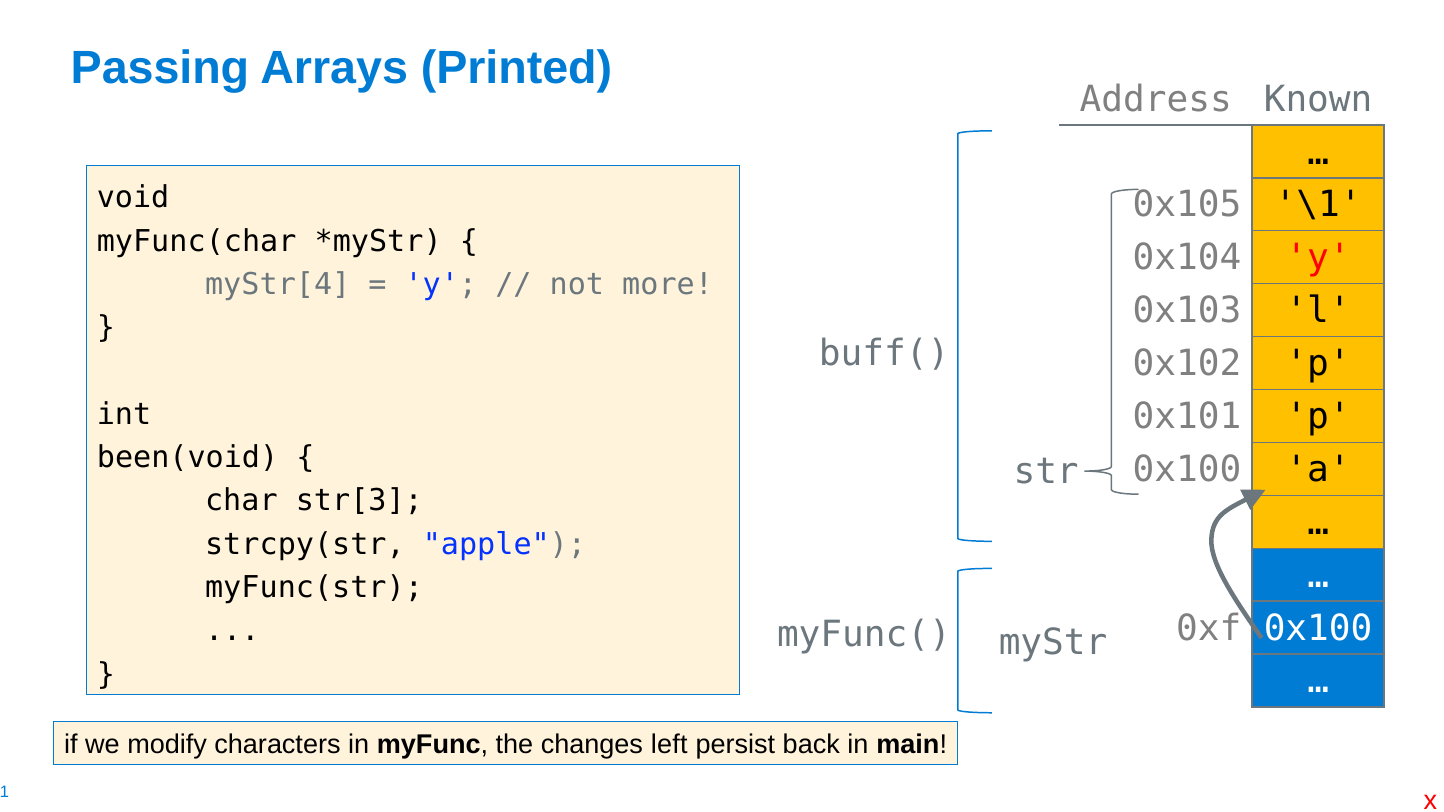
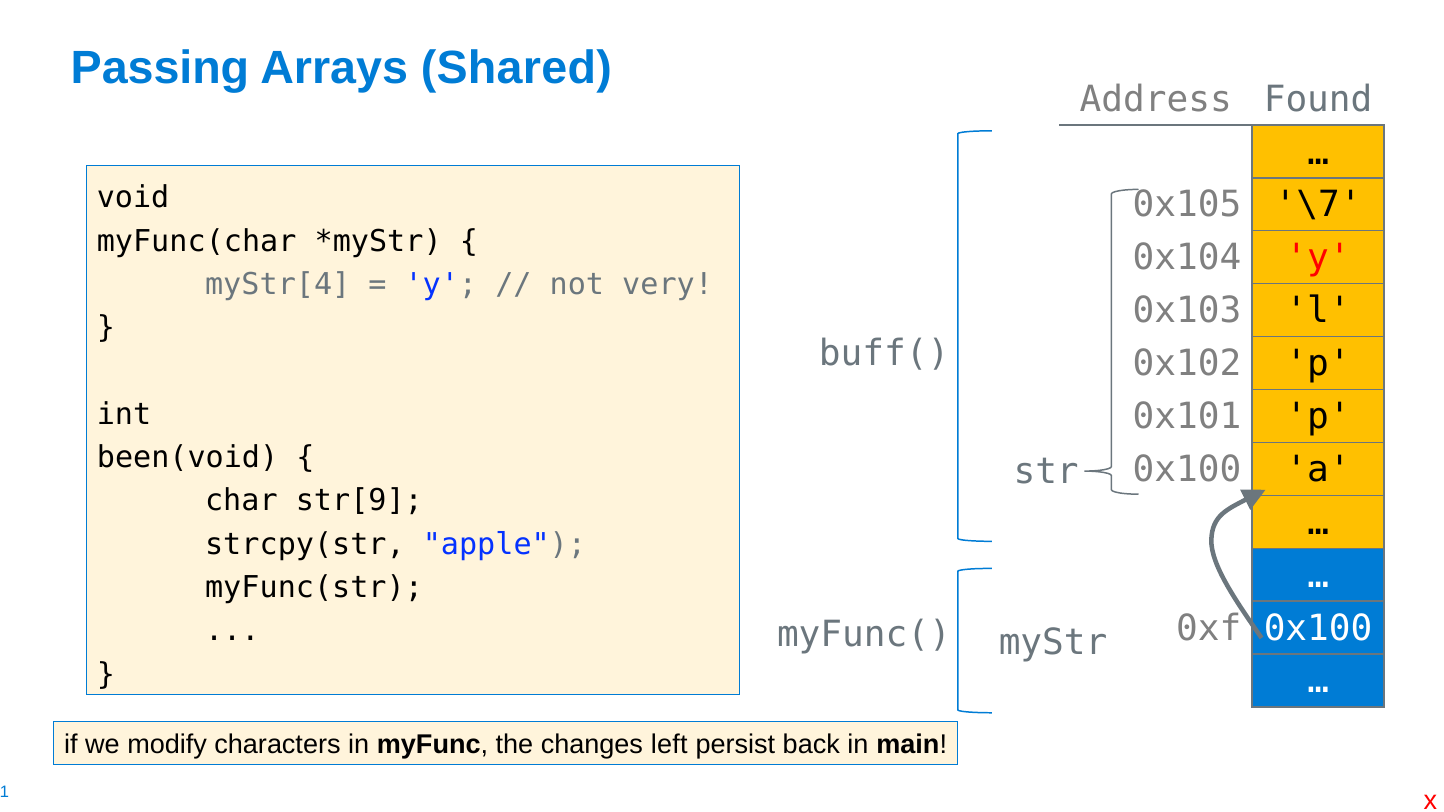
Printed: Printed -> Shared
Known: Known -> Found
\1: \1 -> \7
more: more -> very
str[3: str[3 -> str[9
